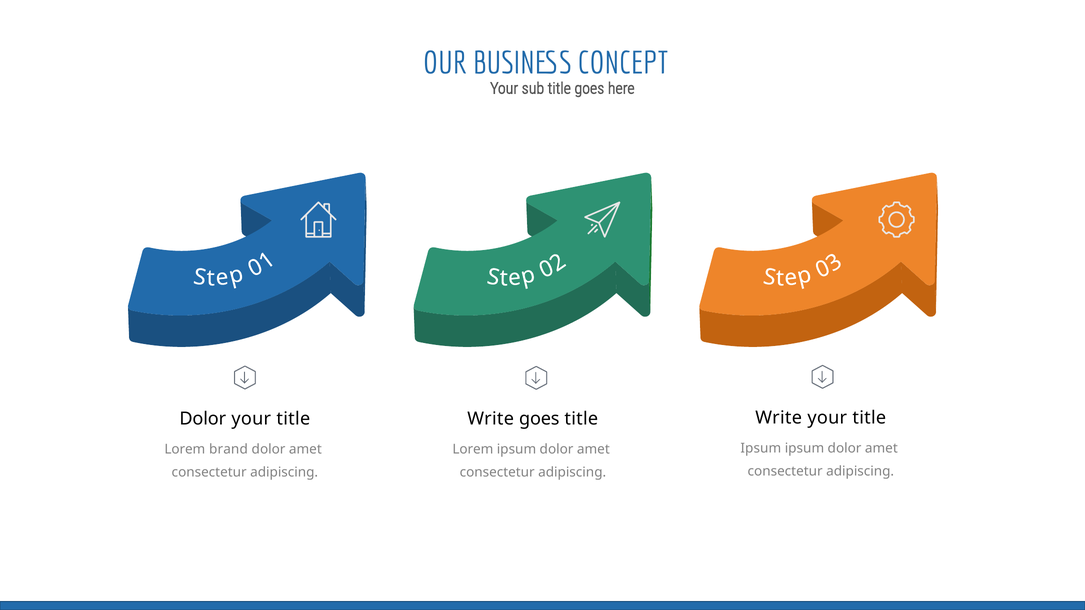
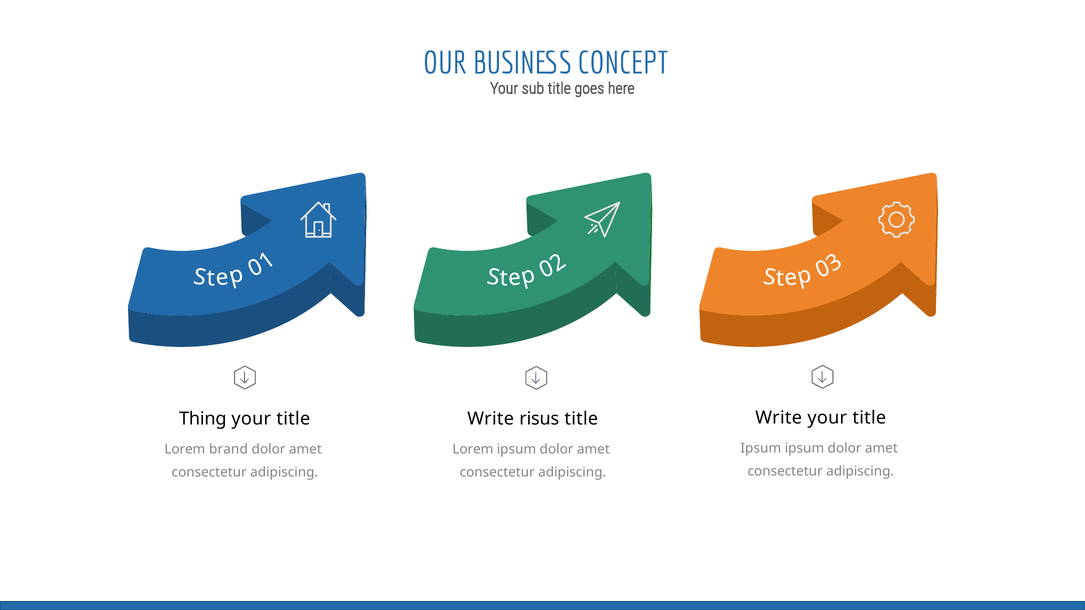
Dolor at (203, 419): Dolor -> Thing
Write goes: goes -> risus
